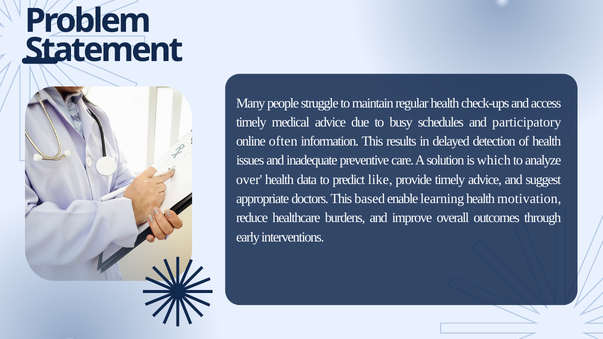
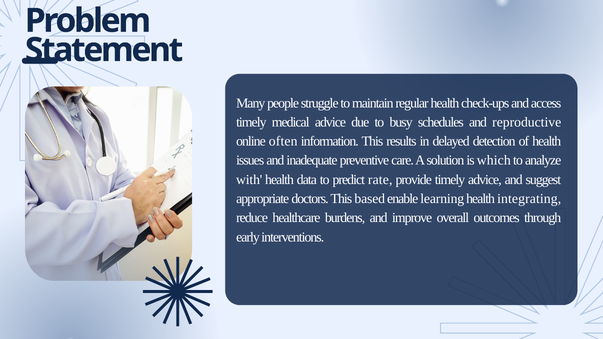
participatory: participatory -> reproductive
over: over -> with
like: like -> rate
motivation: motivation -> integrating
